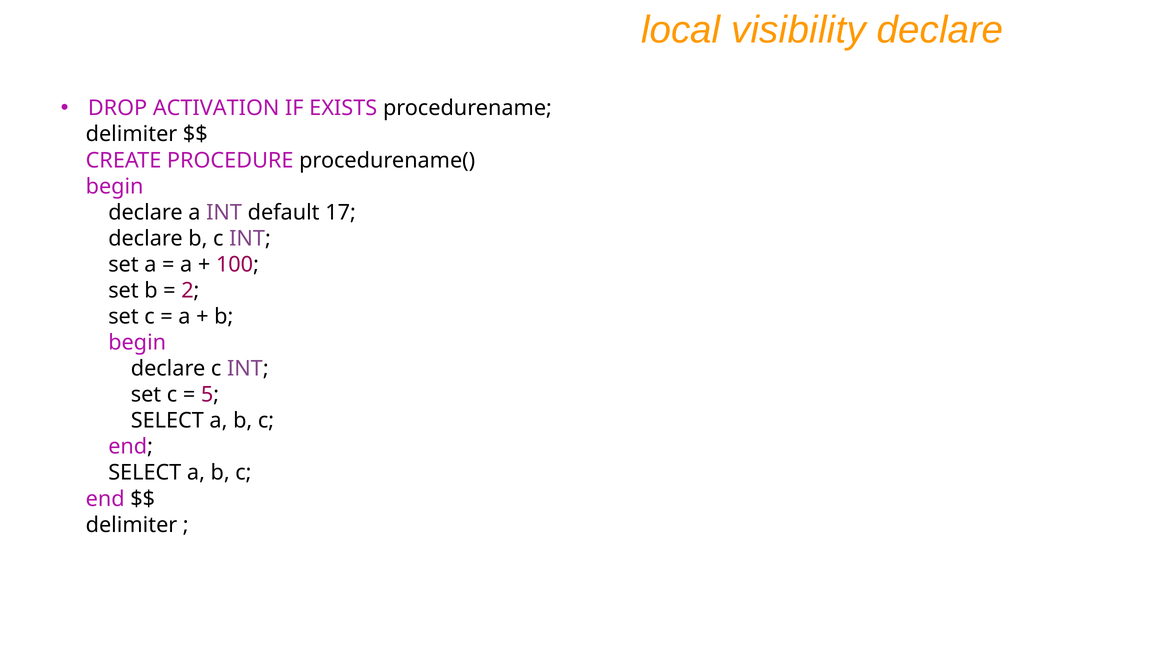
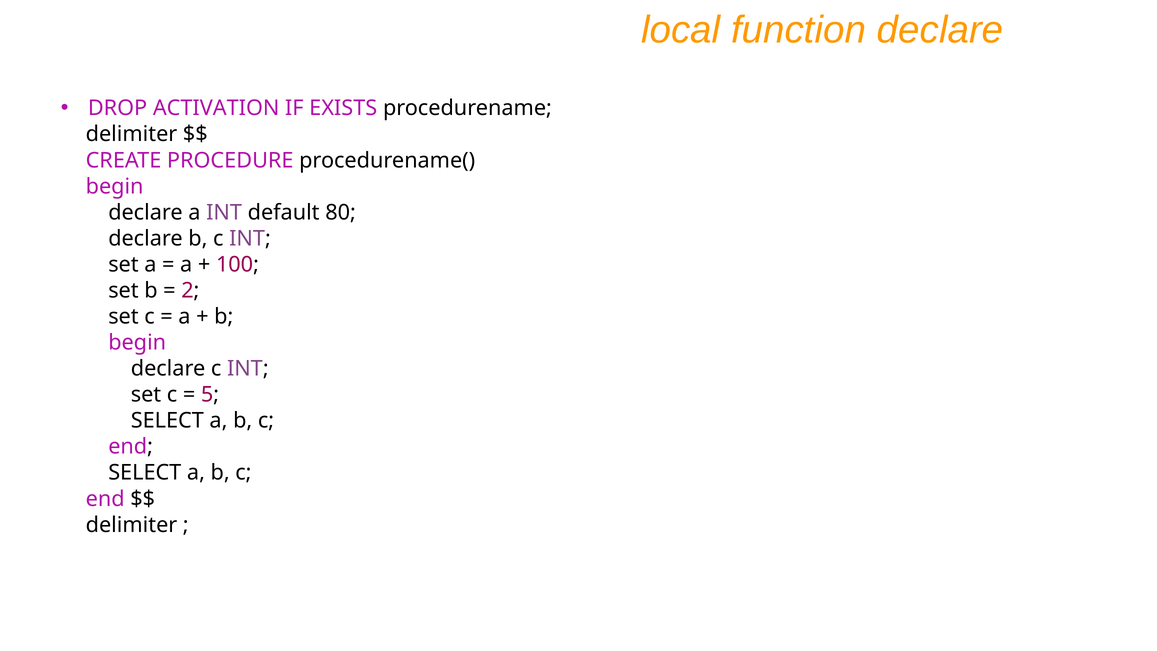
visibility: visibility -> function
17: 17 -> 80
